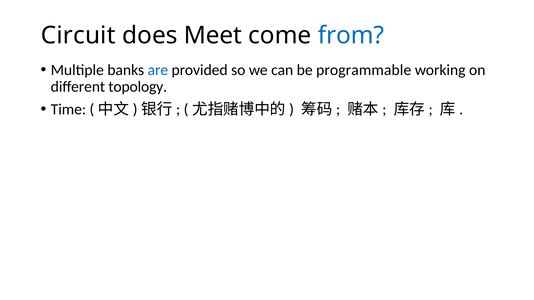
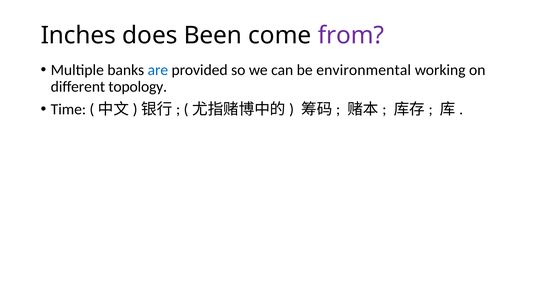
Circuit: Circuit -> Inches
Meet: Meet -> Been
from colour: blue -> purple
programmable: programmable -> environmental
